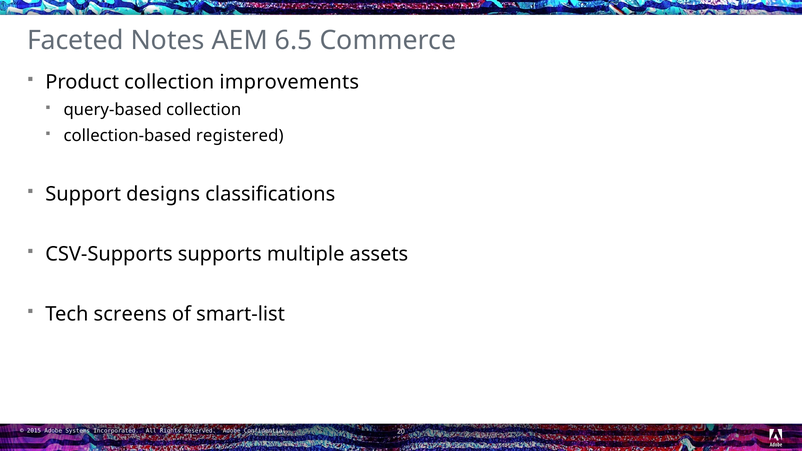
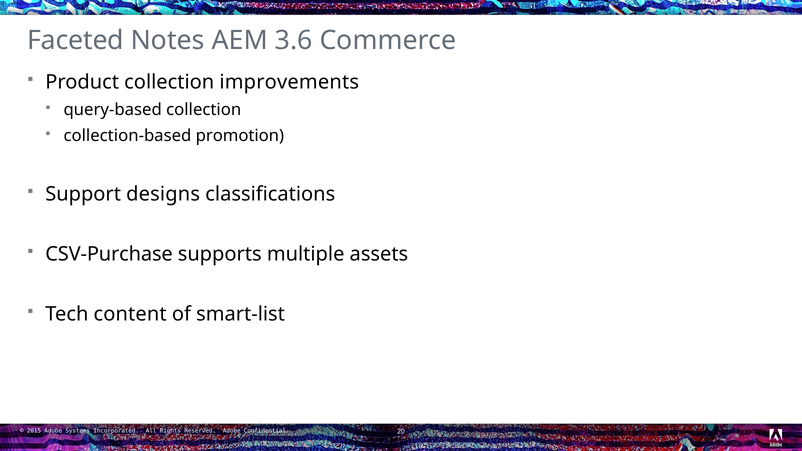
6.5: 6.5 -> 3.6
registered: registered -> promotion
CSV-Supports: CSV-Supports -> CSV-Purchase
screens: screens -> content
